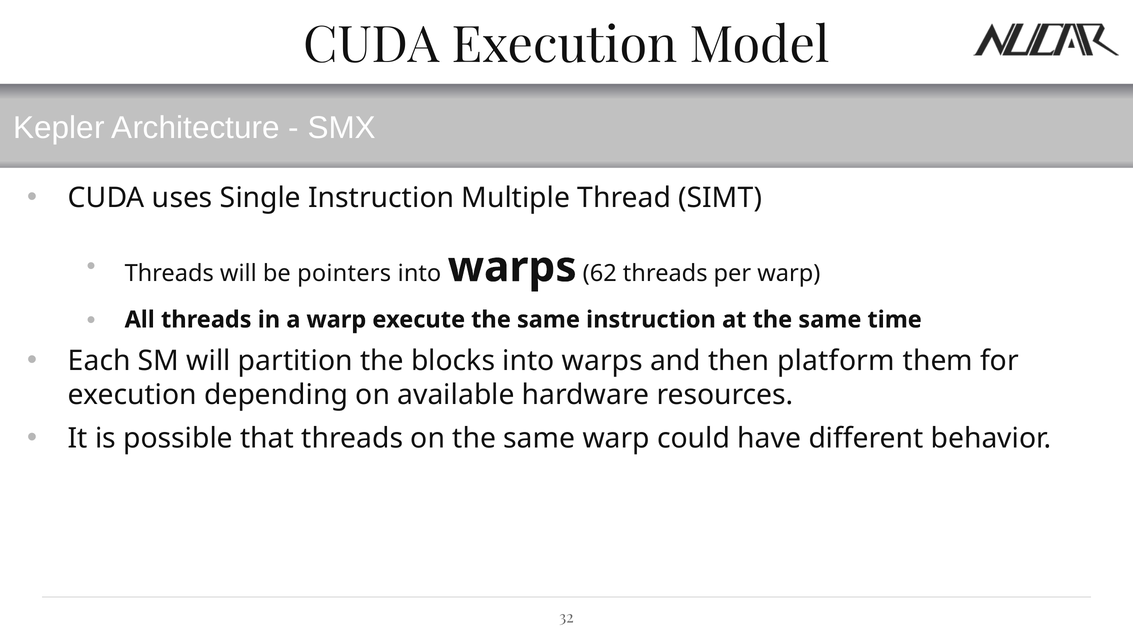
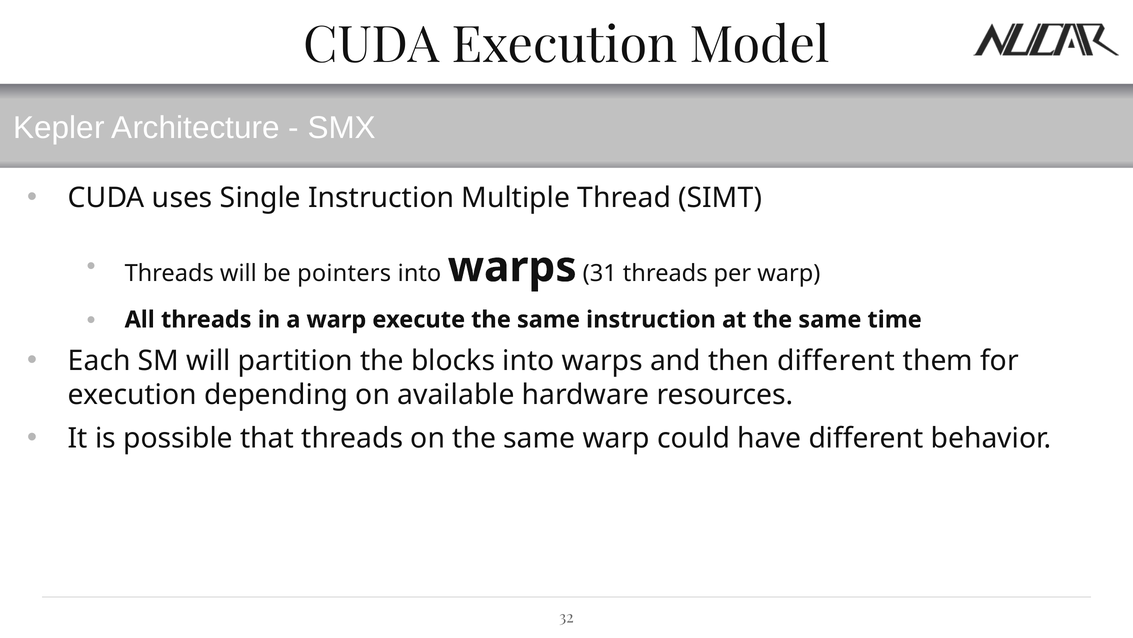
62: 62 -> 31
then platform: platform -> different
